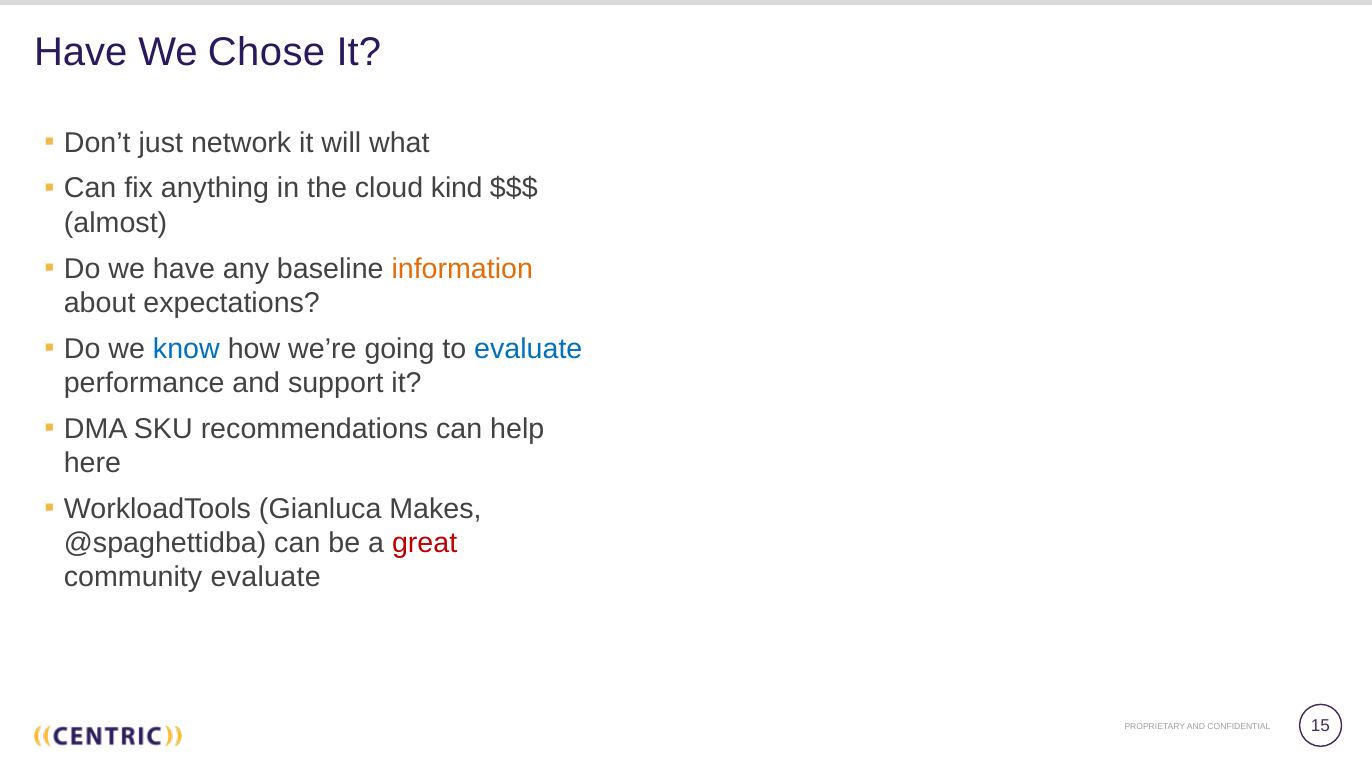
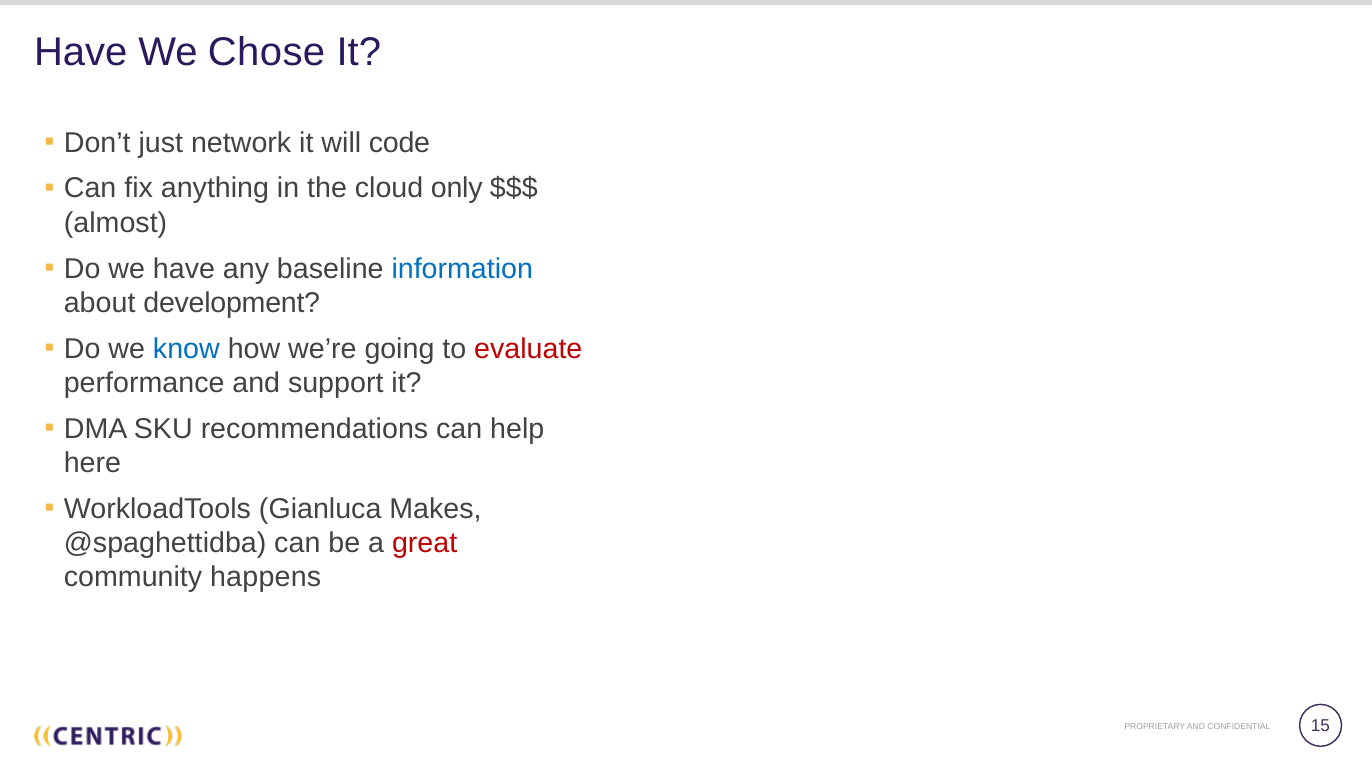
what: what -> code
kind: kind -> only
information colour: orange -> blue
expectations: expectations -> development
evaluate at (528, 349) colour: blue -> red
community evaluate: evaluate -> happens
